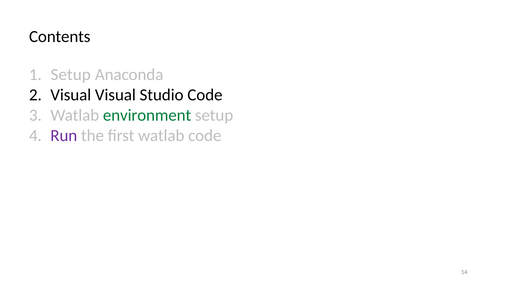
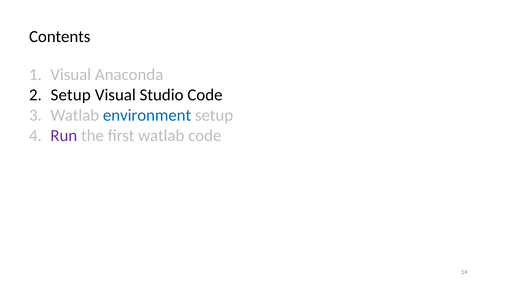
Setup at (71, 75): Setup -> Visual
Visual at (71, 95): Visual -> Setup
environment colour: green -> blue
